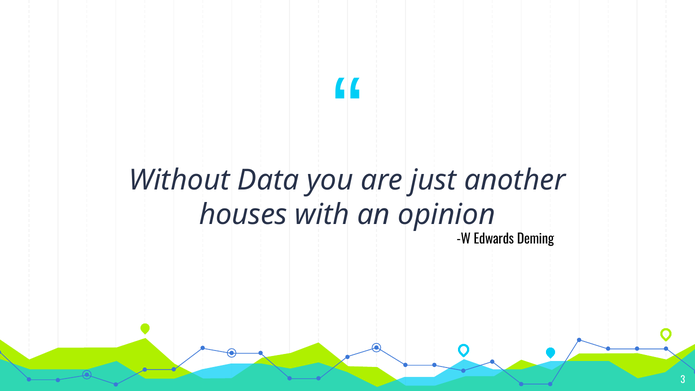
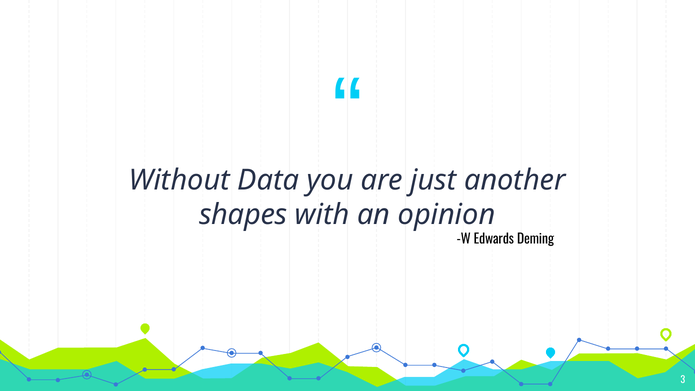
houses: houses -> shapes
